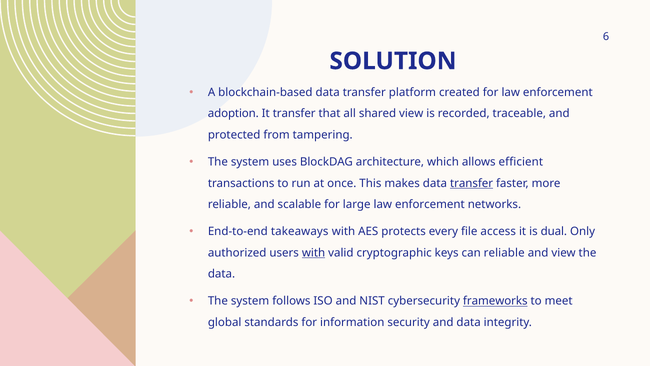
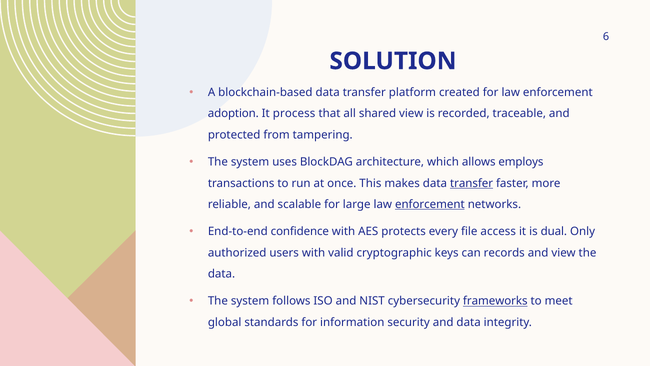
It transfer: transfer -> process
efficient: efficient -> employs
enforcement at (430, 204) underline: none -> present
takeaways: takeaways -> confidence
with at (314, 252) underline: present -> none
can reliable: reliable -> records
